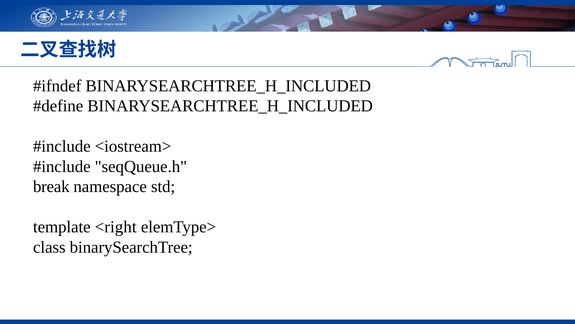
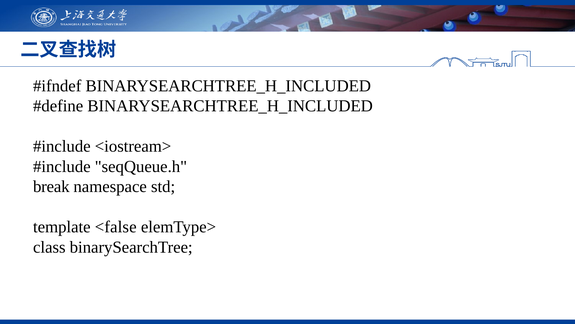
<right: <right -> <false
